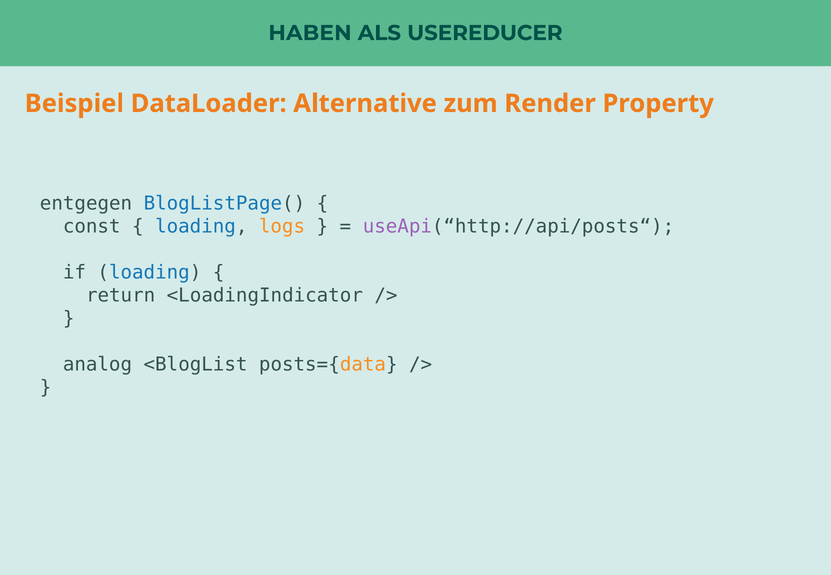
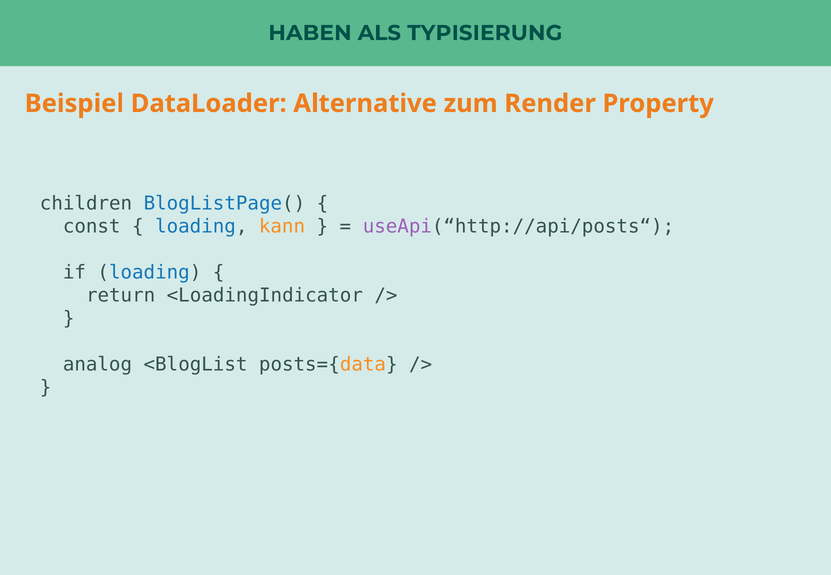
USEREDUCER: USEREDUCER -> TYPISIERUNG
entgegen: entgegen -> children
logs: logs -> kann
